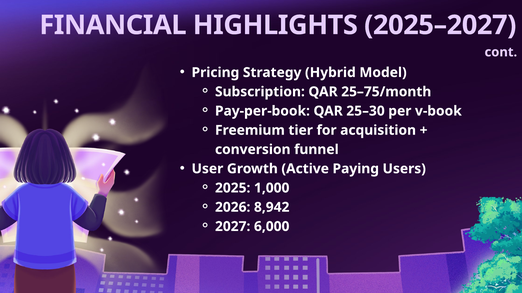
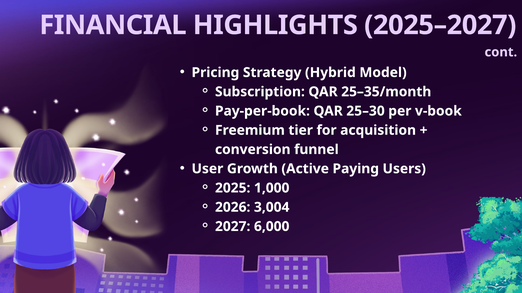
25–75/month: 25–75/month -> 25–35/month
8,942: 8,942 -> 3,004
